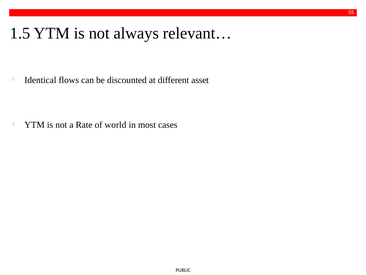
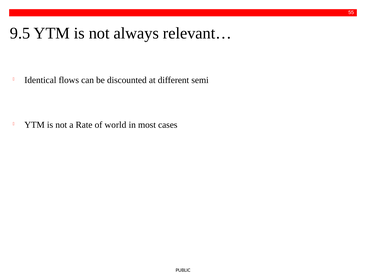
1.5: 1.5 -> 9.5
asset: asset -> semi
